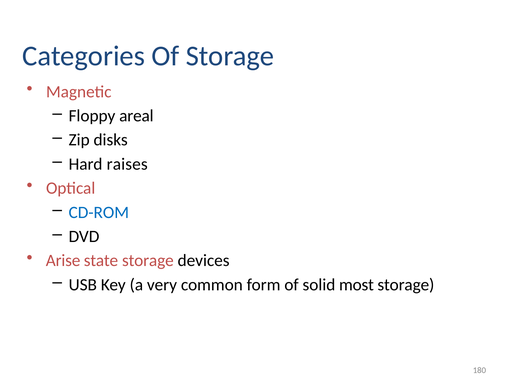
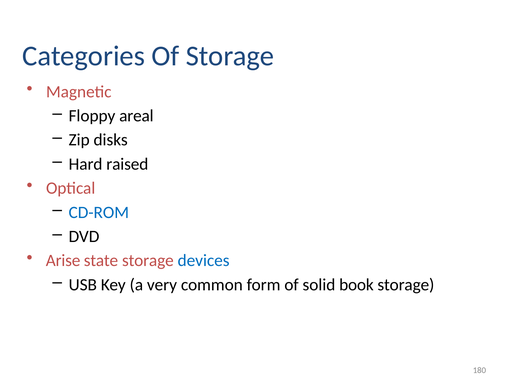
raises: raises -> raised
devices colour: black -> blue
most: most -> book
